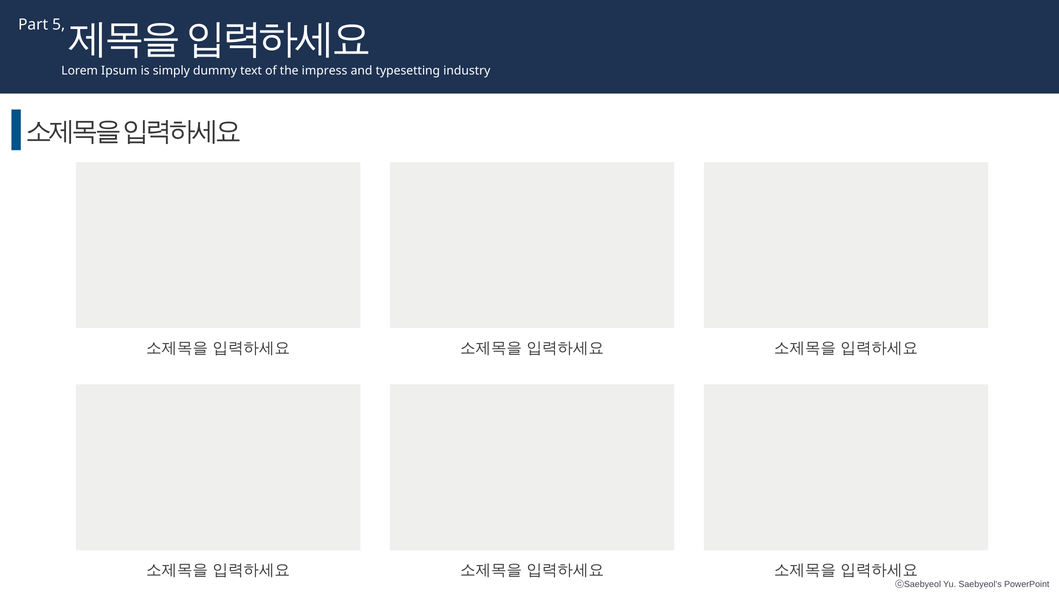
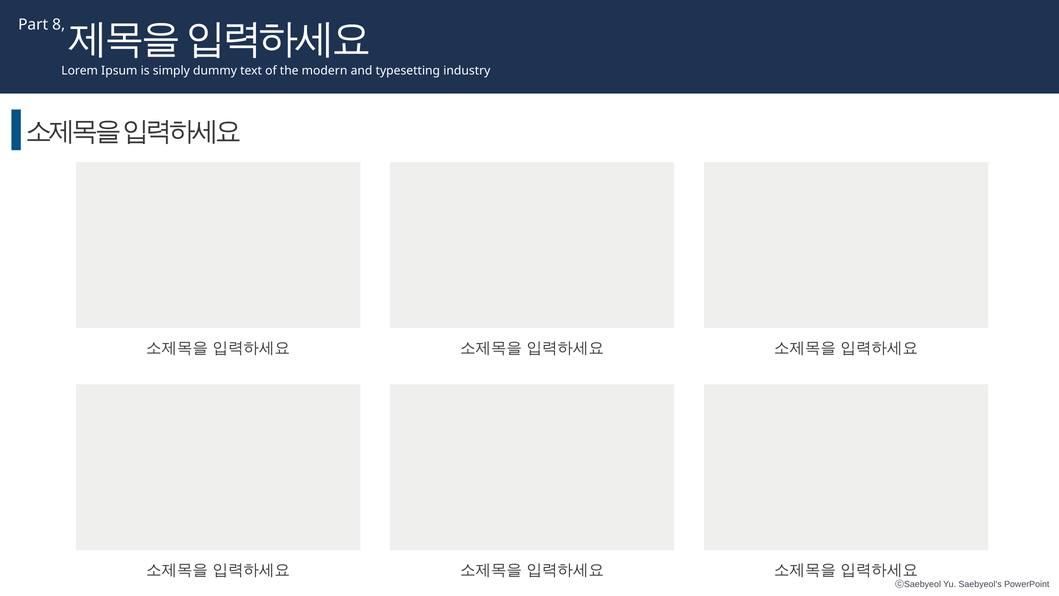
5: 5 -> 8
impress: impress -> modern
